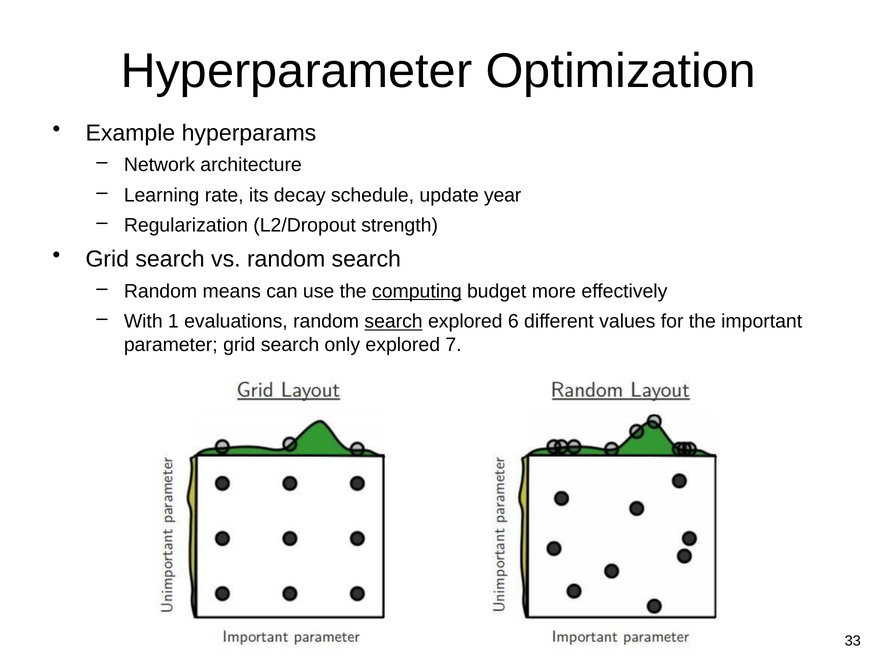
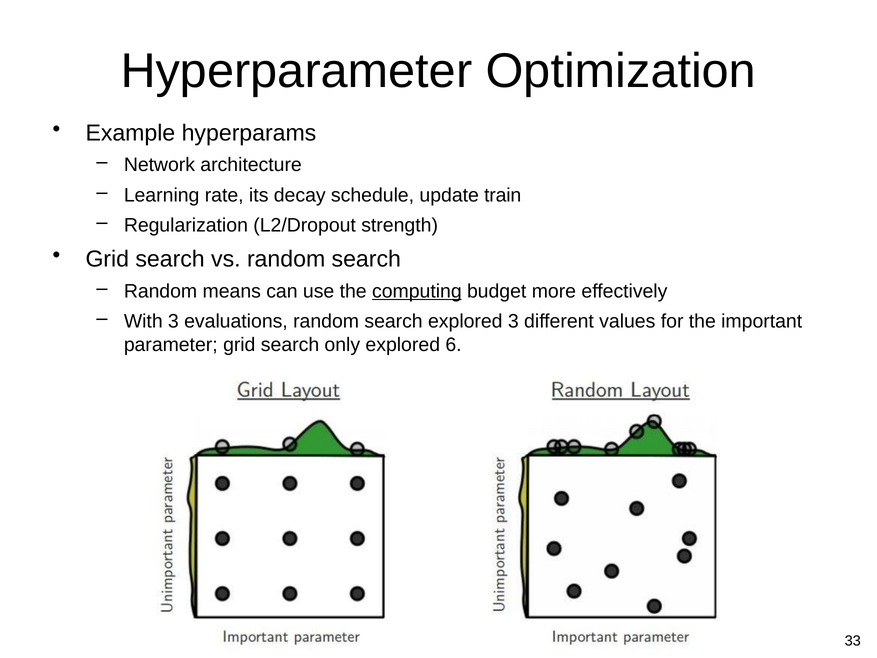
year: year -> train
With 1: 1 -> 3
search at (394, 321) underline: present -> none
explored 6: 6 -> 3
7: 7 -> 6
